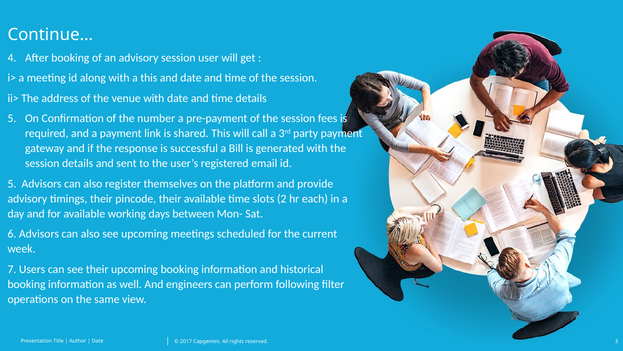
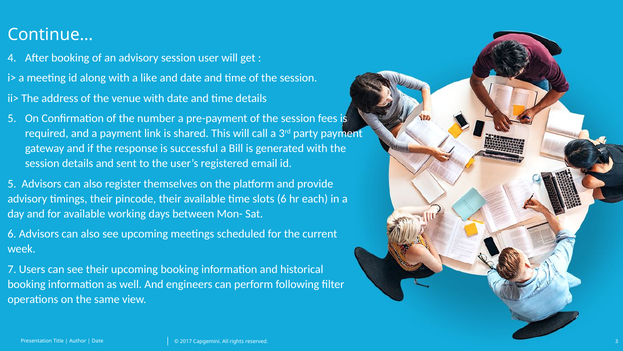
a this: this -> like
slots 2: 2 -> 6
